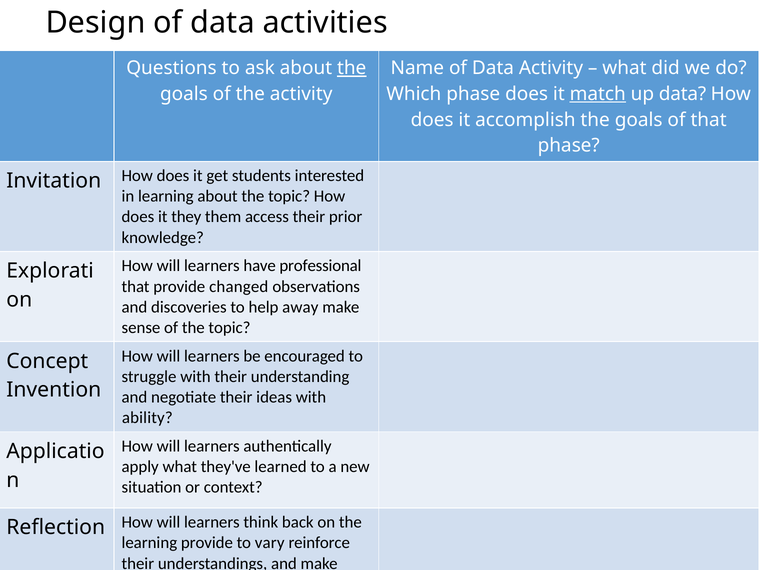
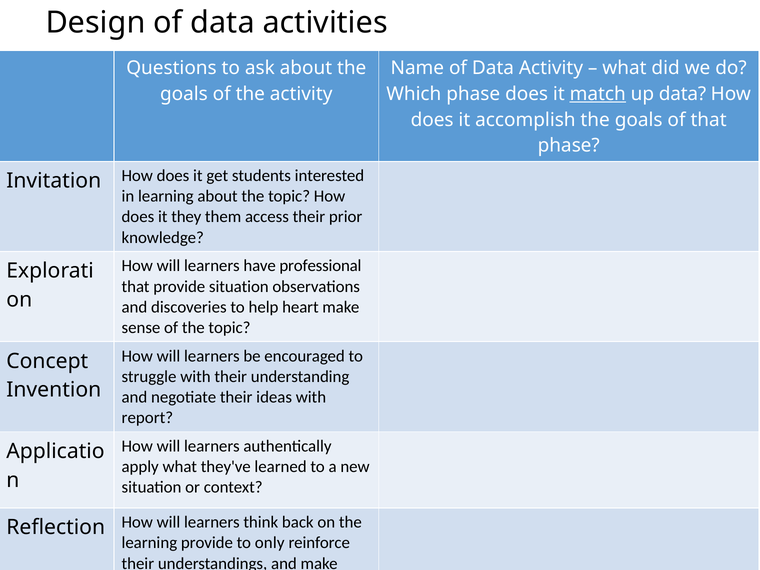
the at (352, 68) underline: present -> none
provide changed: changed -> situation
away: away -> heart
ability: ability -> report
vary: vary -> only
